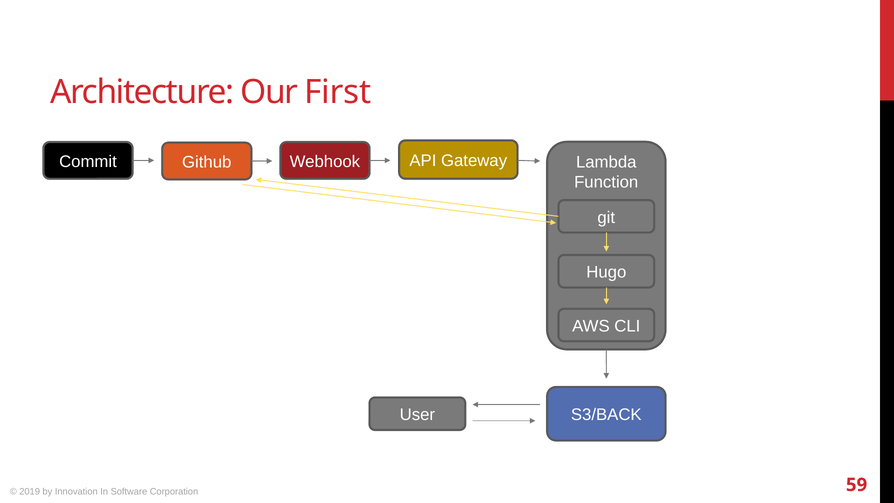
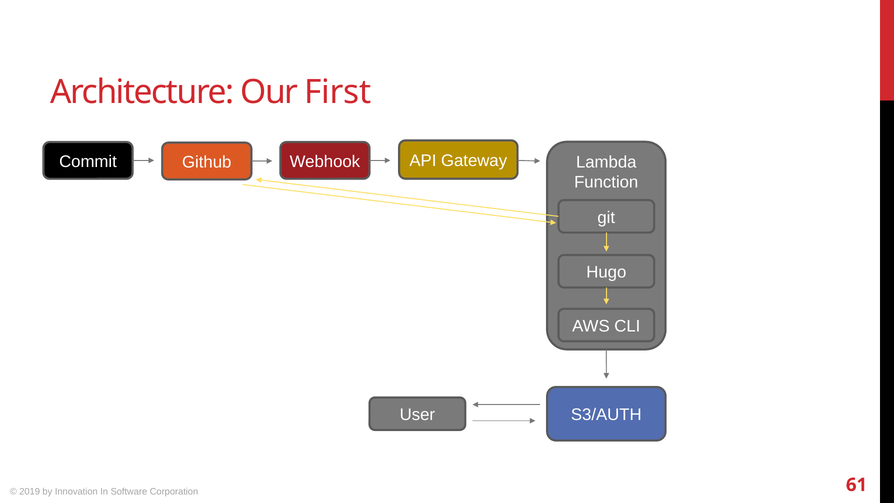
S3/BACK: S3/BACK -> S3/AUTH
59: 59 -> 61
